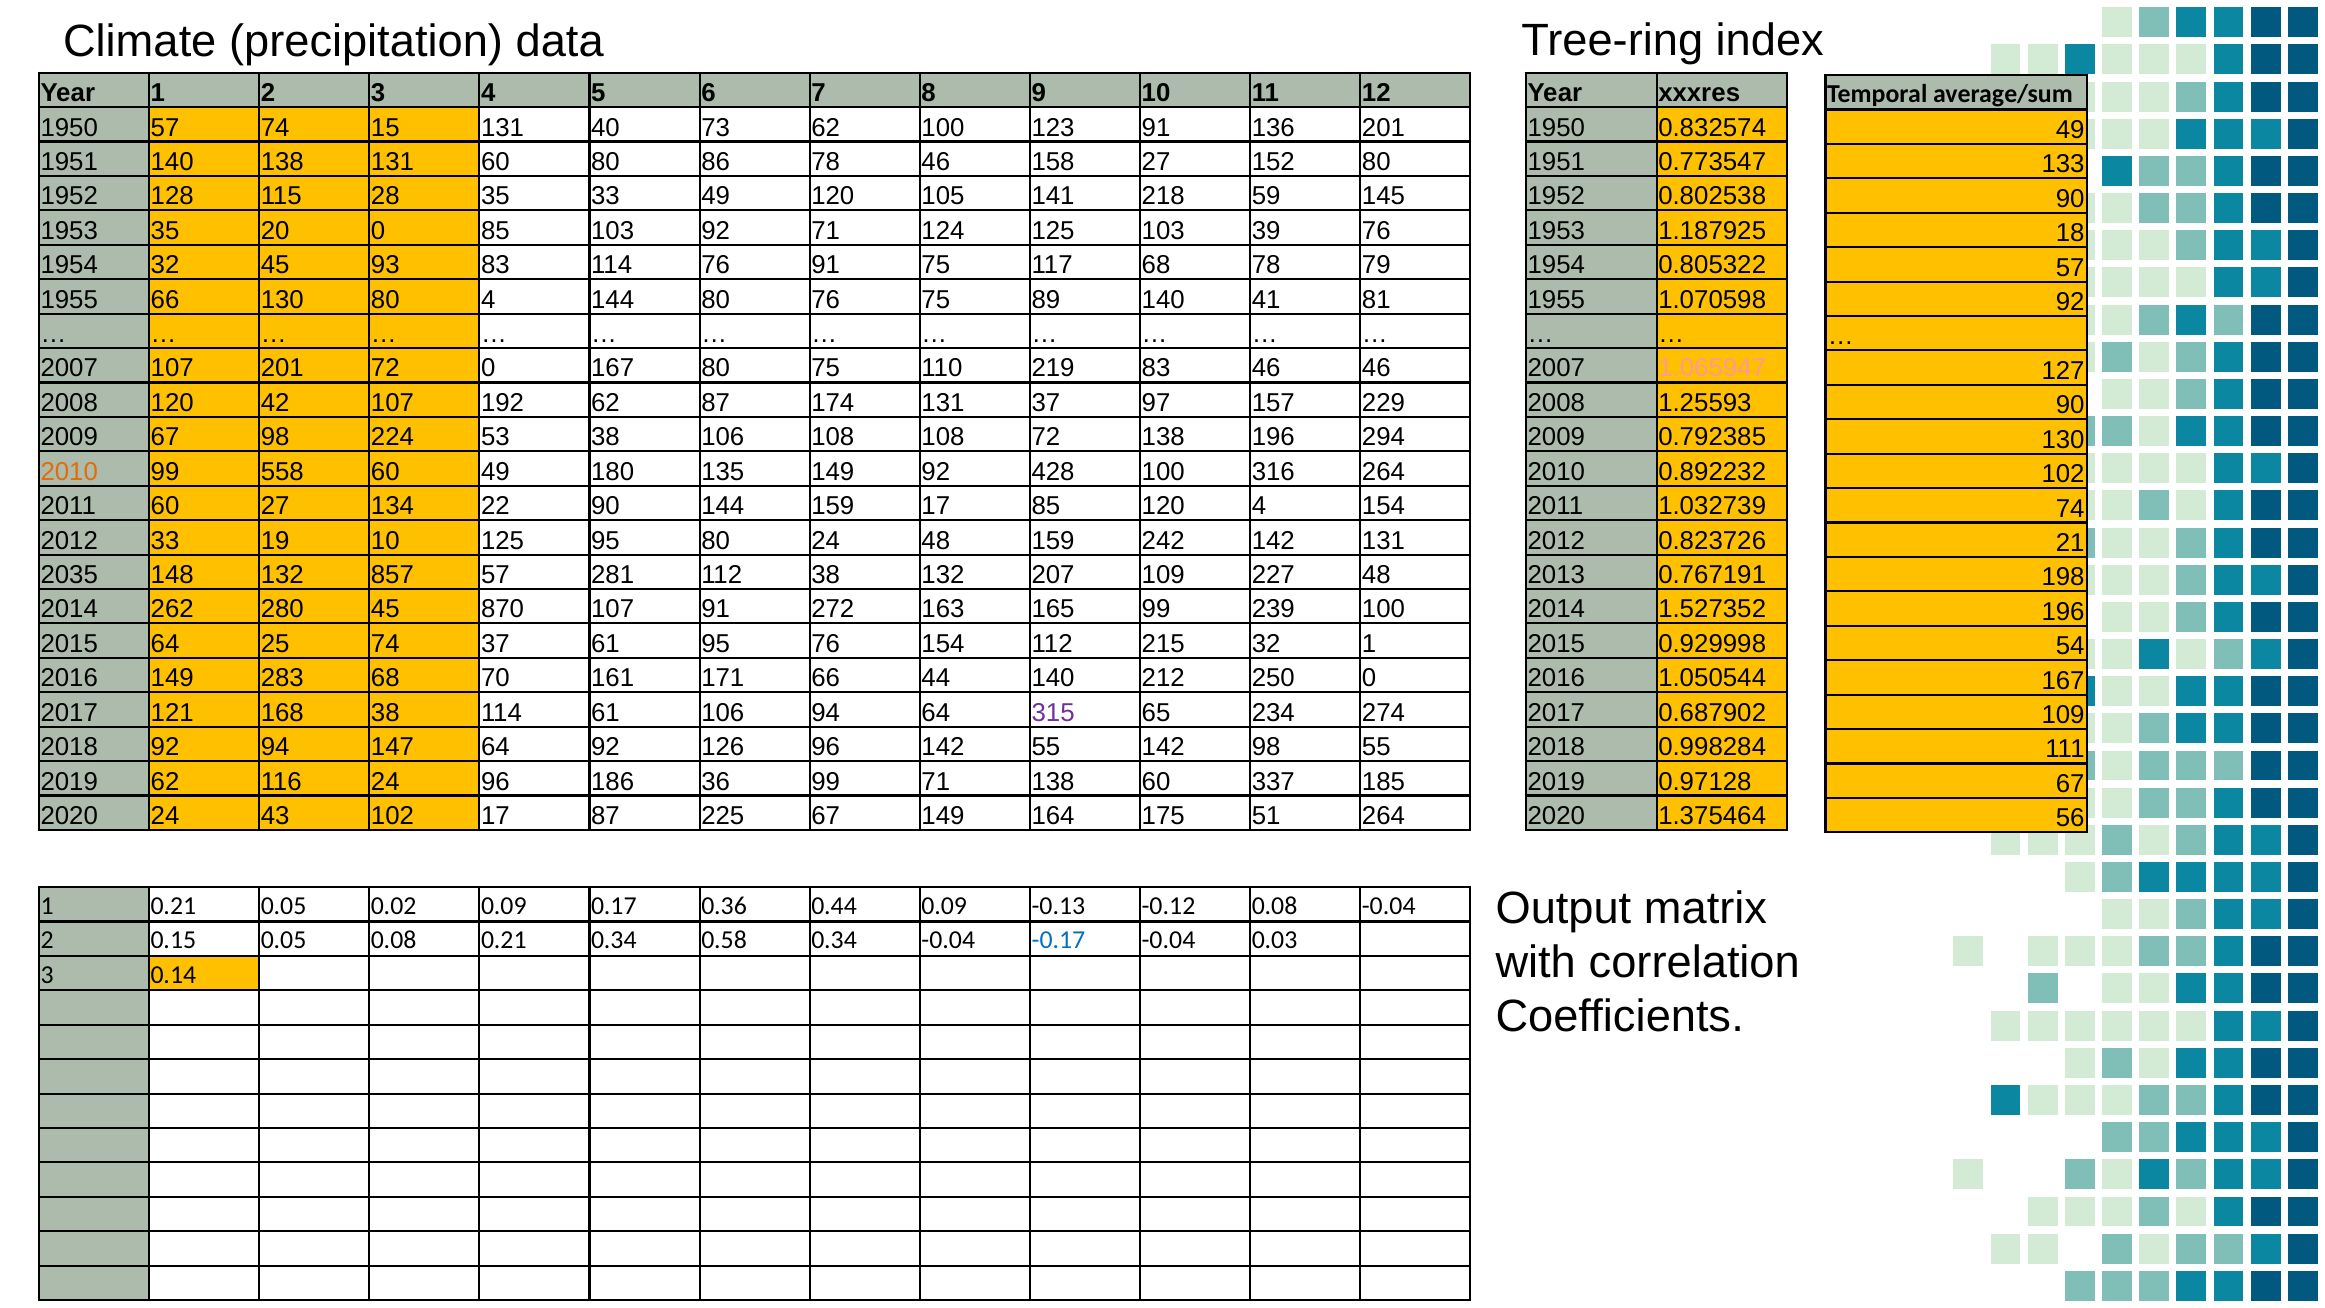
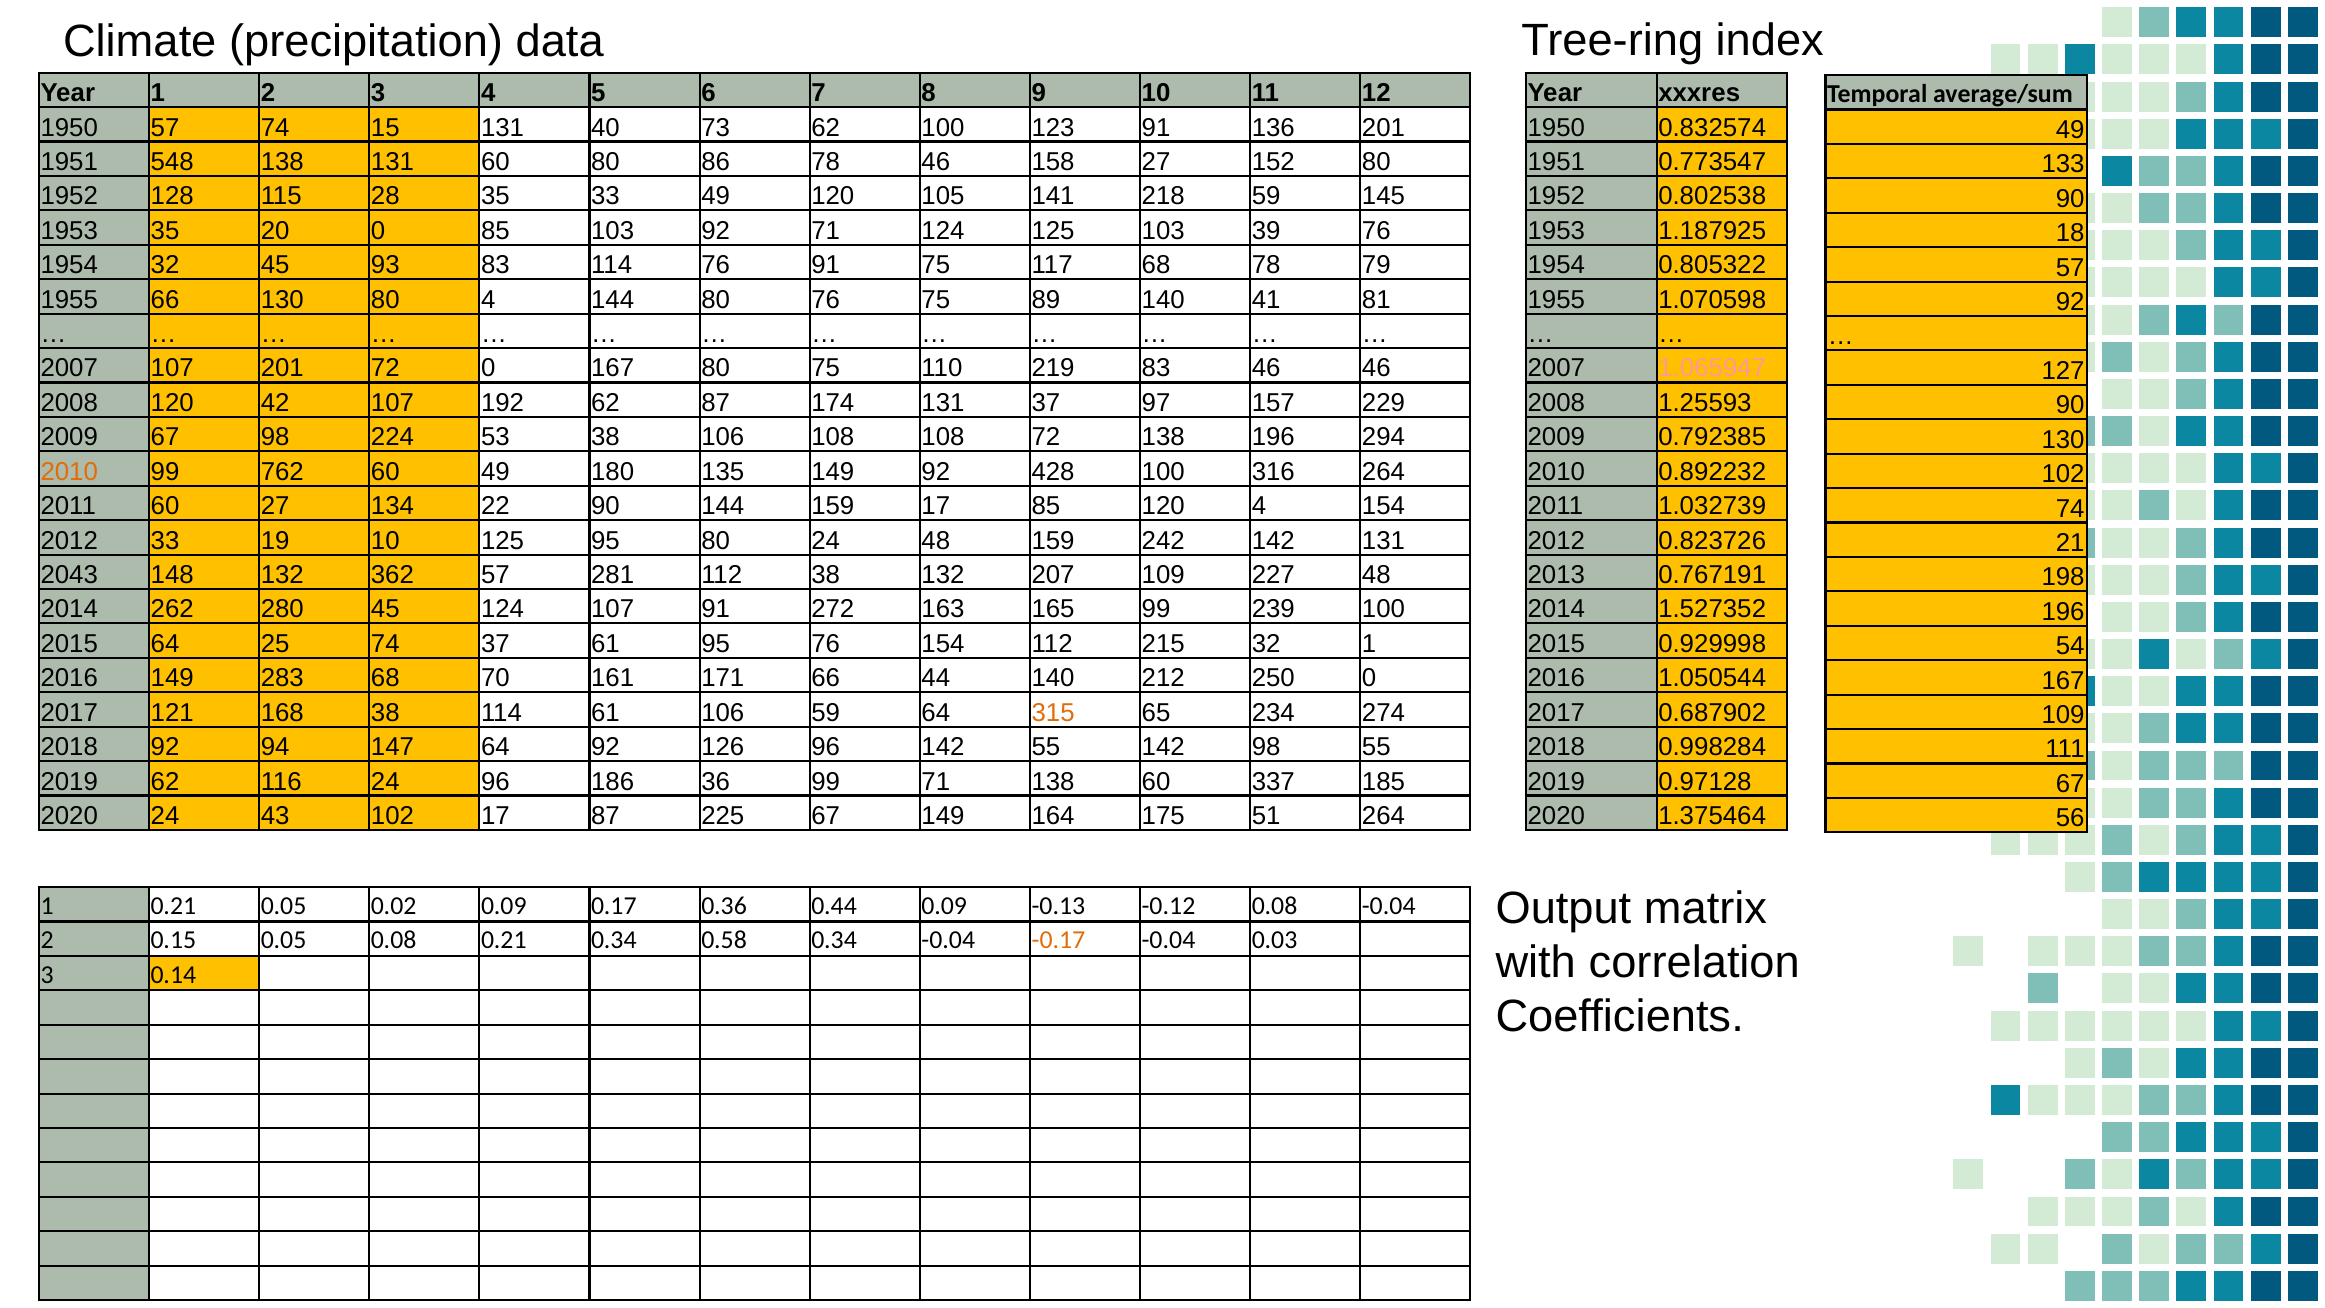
1951 140: 140 -> 548
558: 558 -> 762
2035: 2035 -> 2043
857: 857 -> 362
45 870: 870 -> 124
106 94: 94 -> 59
315 colour: purple -> orange
-0.17 colour: blue -> orange
